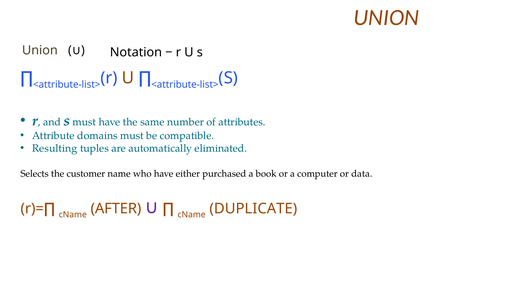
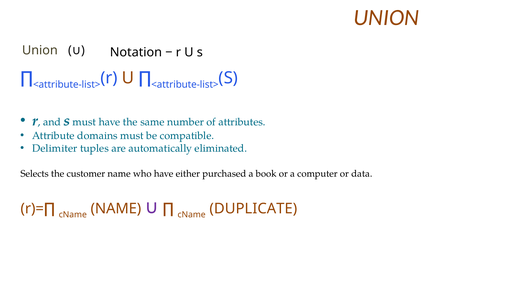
Resulting: Resulting -> Delimiter
cName AFTER: AFTER -> NAME
